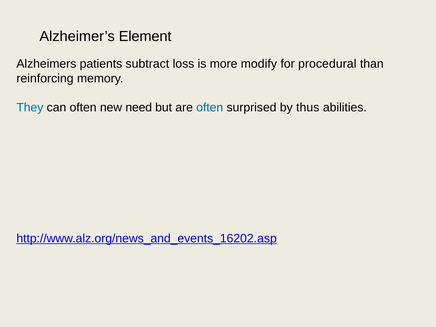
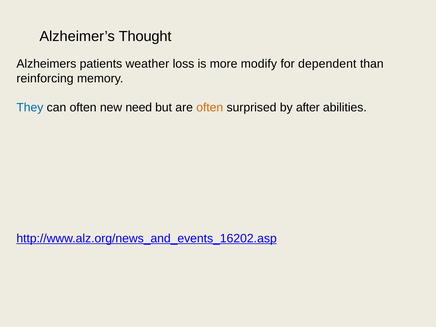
Element: Element -> Thought
subtract: subtract -> weather
procedural: procedural -> dependent
often at (210, 107) colour: blue -> orange
thus: thus -> after
